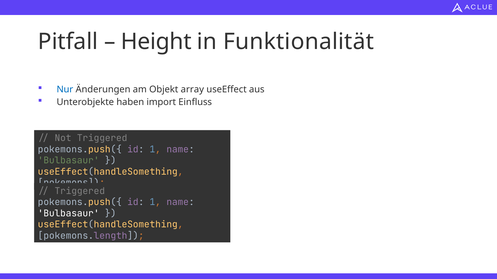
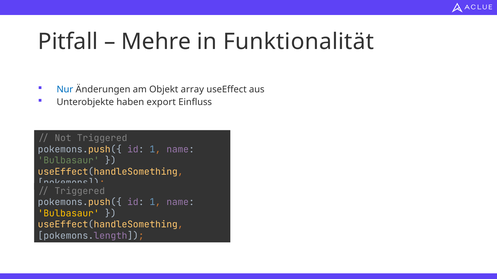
Height: Height -> Mehre
import: import -> export
Bulbasaur at (69, 214) colour: white -> yellow
